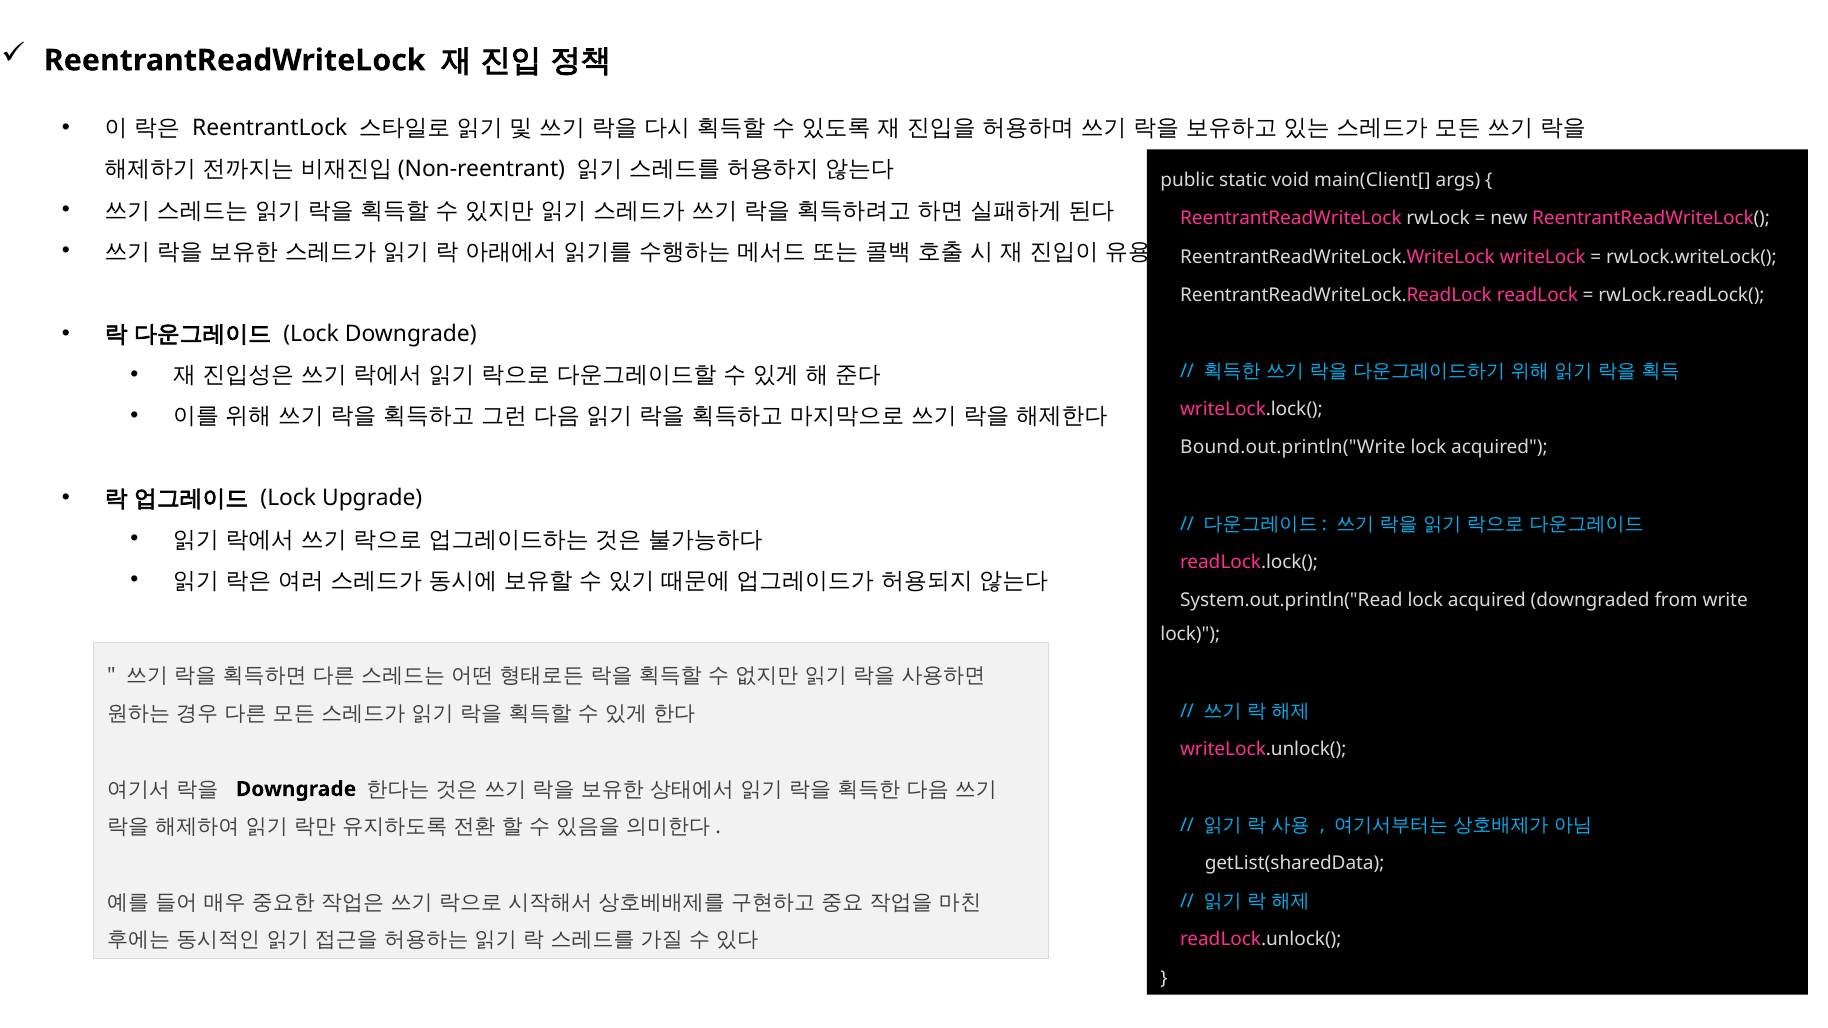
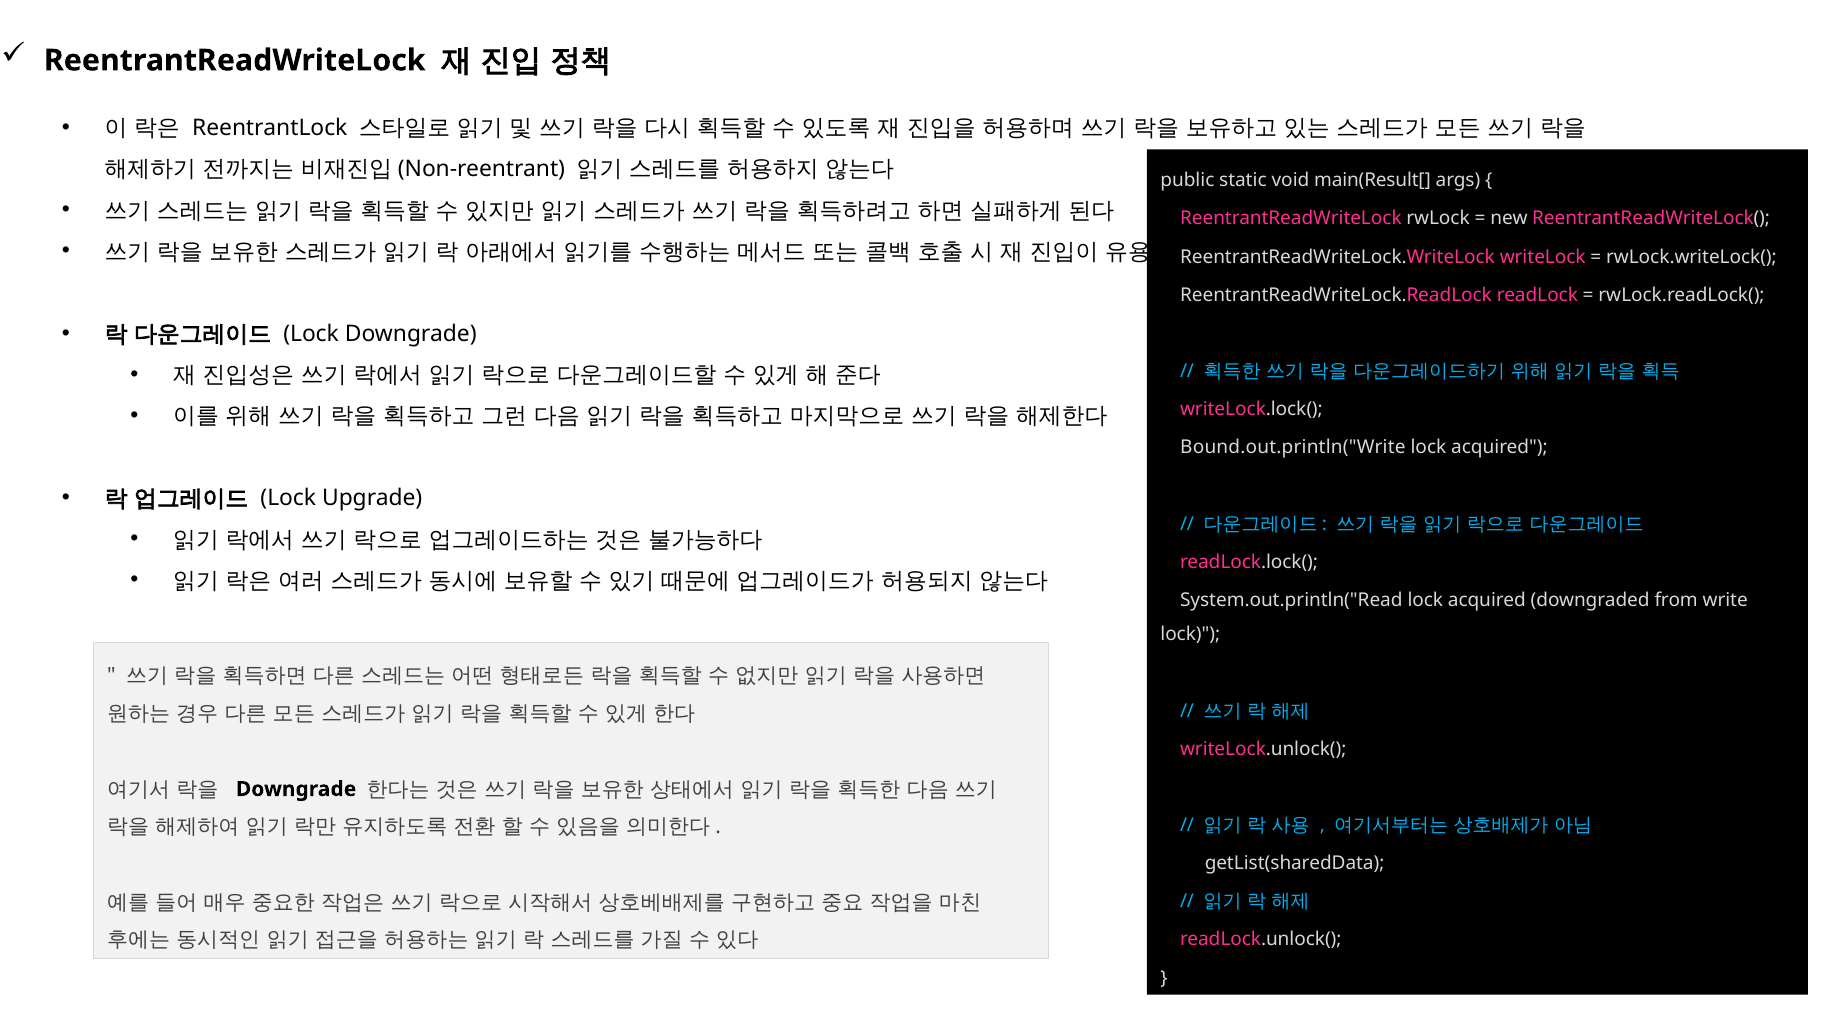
main(Client[: main(Client[ -> main(Result[
